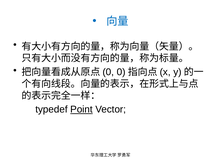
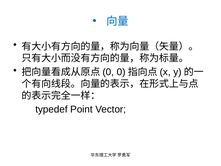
Point underline: present -> none
